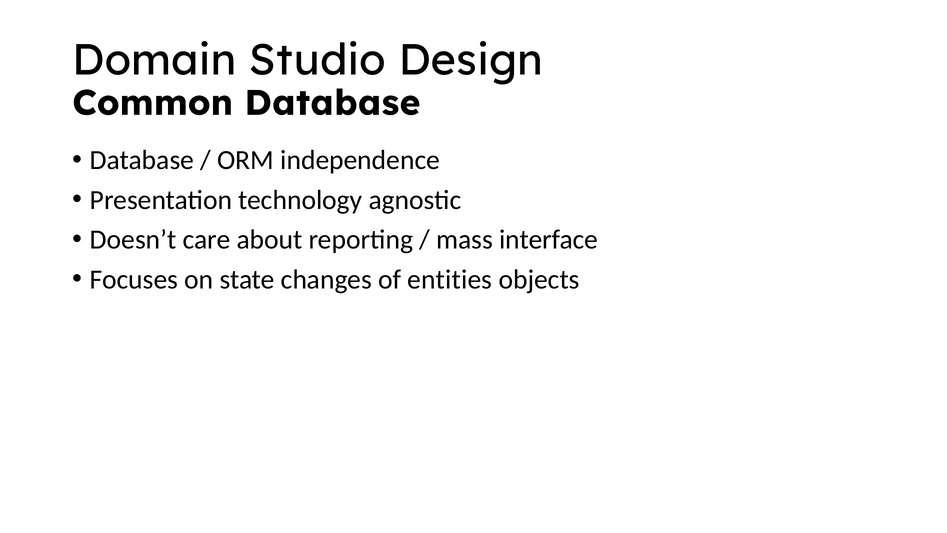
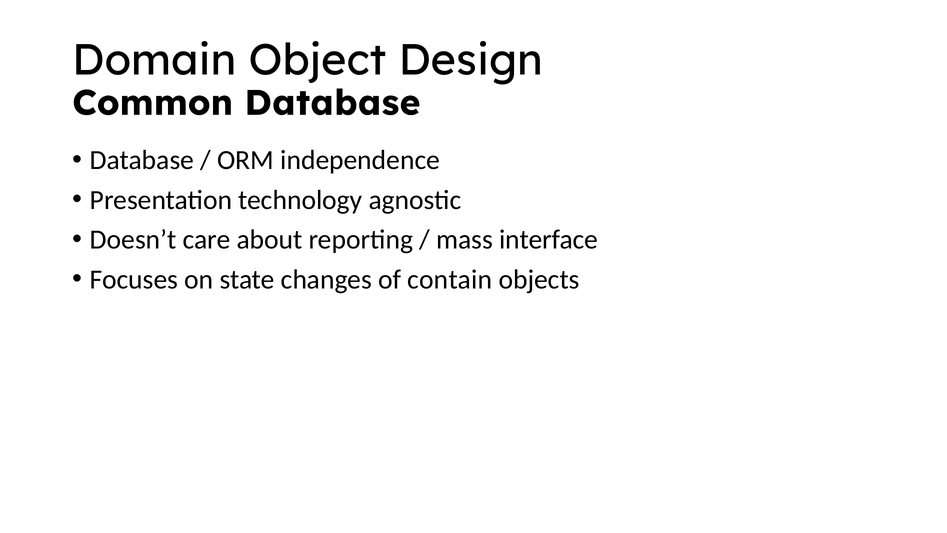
Studio: Studio -> Object
entities: entities -> contain
